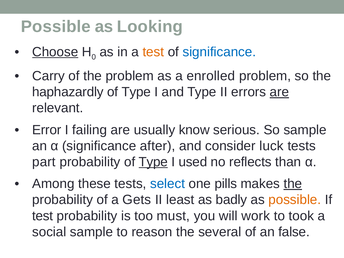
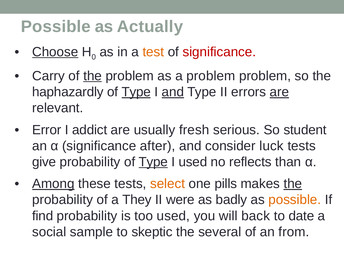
Looking: Looking -> Actually
significance at (219, 52) colour: blue -> red
the at (93, 76) underline: none -> present
a enrolled: enrolled -> problem
Type at (136, 92) underline: none -> present
and at (173, 92) underline: none -> present
failing: failing -> addict
know: know -> fresh
So sample: sample -> student
part: part -> give
Among underline: none -> present
select colour: blue -> orange
Gets: Gets -> They
least: least -> were
test at (43, 216): test -> find
too must: must -> used
work: work -> back
took: took -> date
reason: reason -> skeptic
false: false -> from
